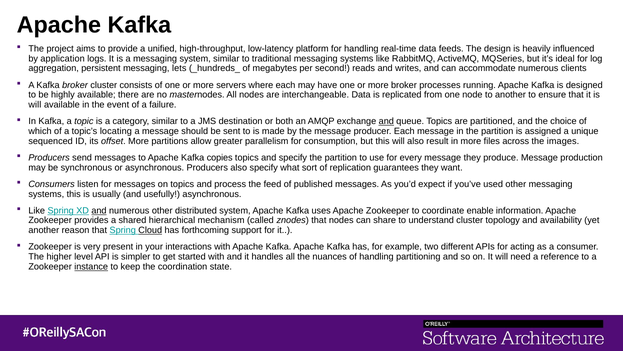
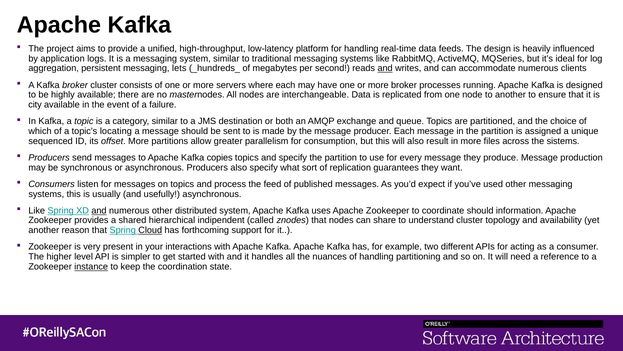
and at (385, 68) underline: none -> present
will at (35, 105): will -> city
and at (386, 121) underline: present -> none
images: images -> sistems
coordinate enable: enable -> should
mechanism: mechanism -> indipendent
